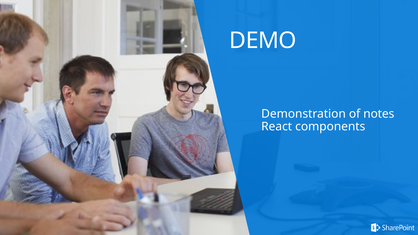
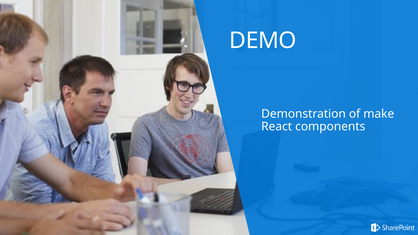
notes: notes -> make
